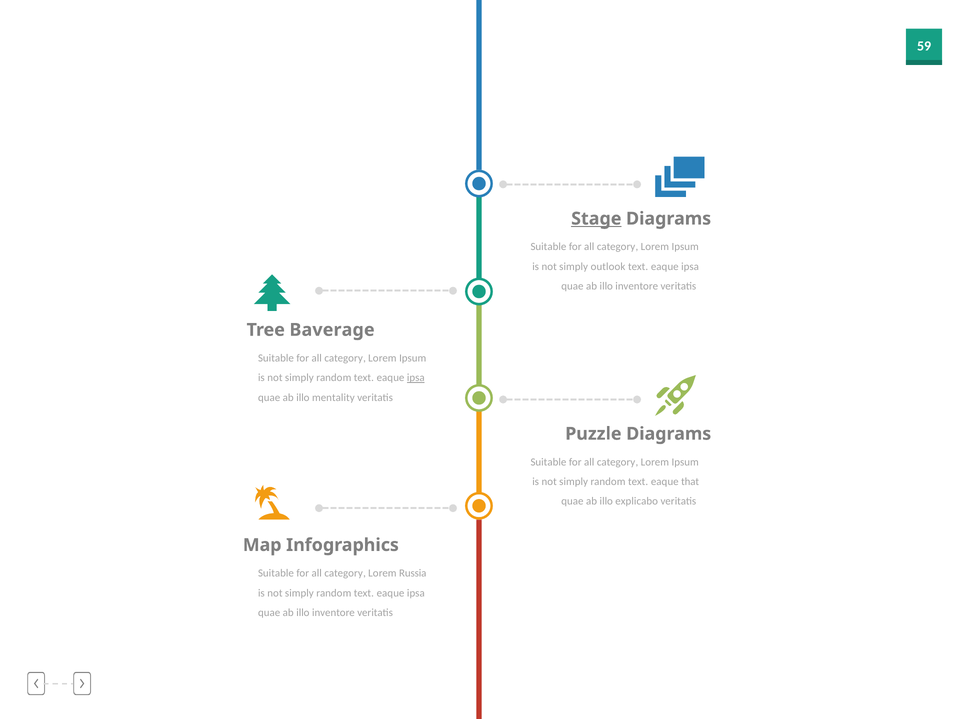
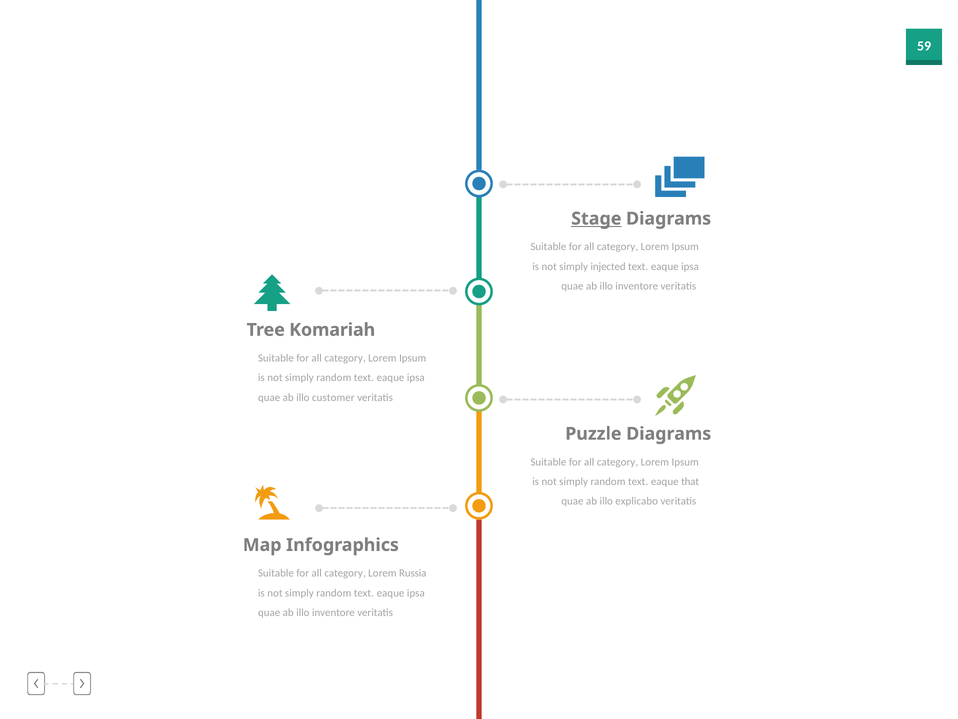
outlook: outlook -> injected
Baverage: Baverage -> Komariah
ipsa at (416, 377) underline: present -> none
mentality: mentality -> customer
